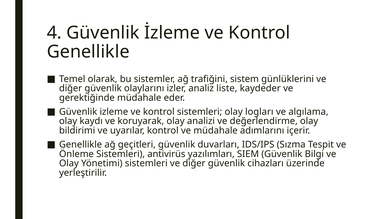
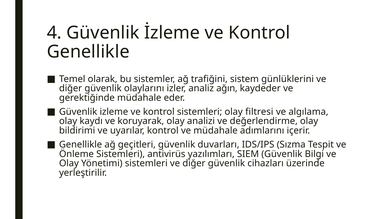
liste: liste -> ağın
logları: logları -> filtresi
